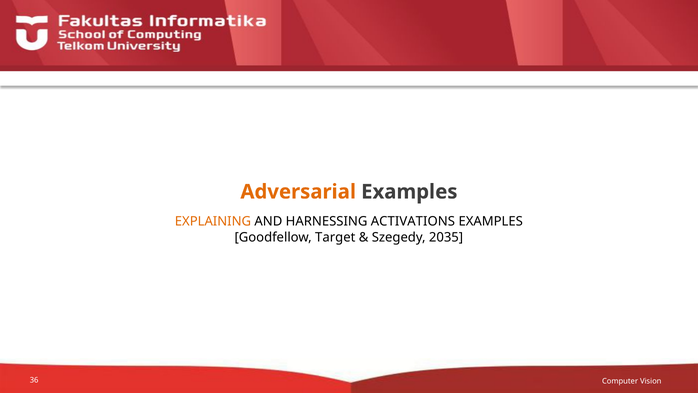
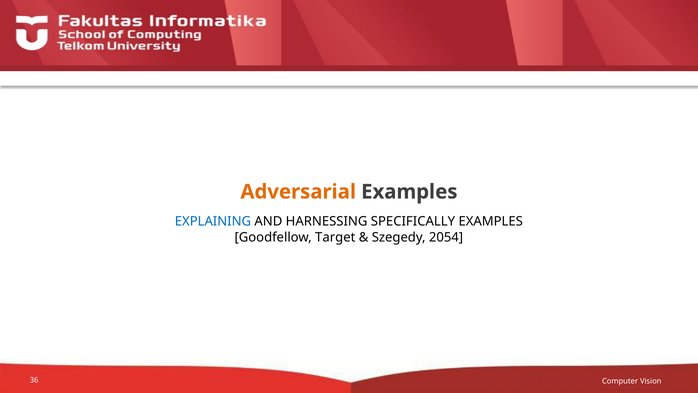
EXPLAINING colour: orange -> blue
ACTIVATIONS: ACTIVATIONS -> SPECIFICALLY
2035: 2035 -> 2054
